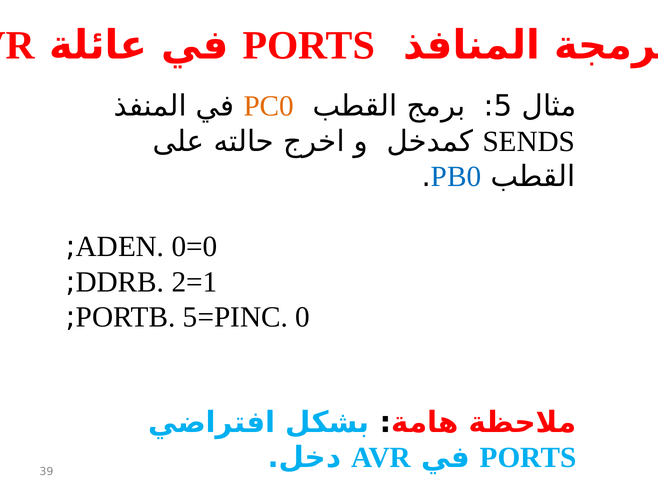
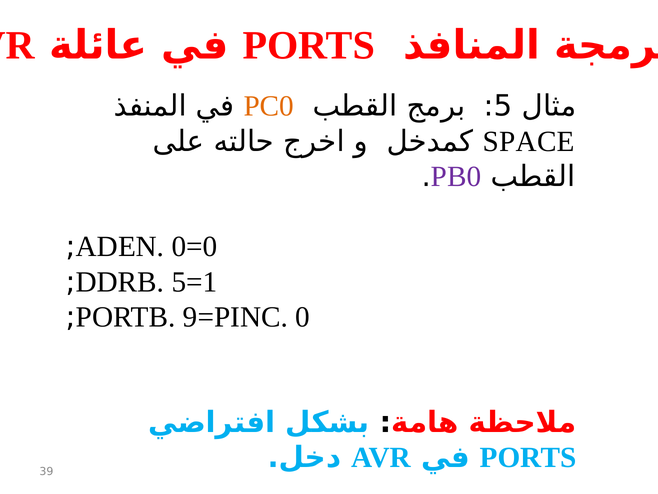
SENDS: SENDS -> SPACE
PB0 colour: blue -> purple
2=1: 2=1 -> 5=1
5=PINC: 5=PINC -> 9=PINC
